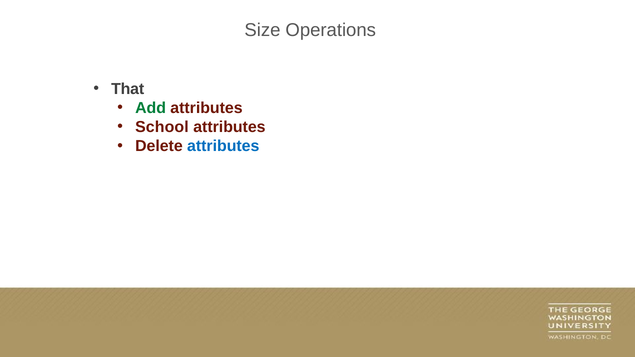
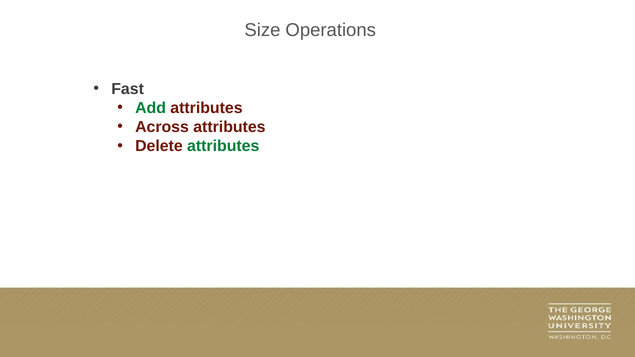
That: That -> Fast
School: School -> Across
attributes at (223, 146) colour: blue -> green
